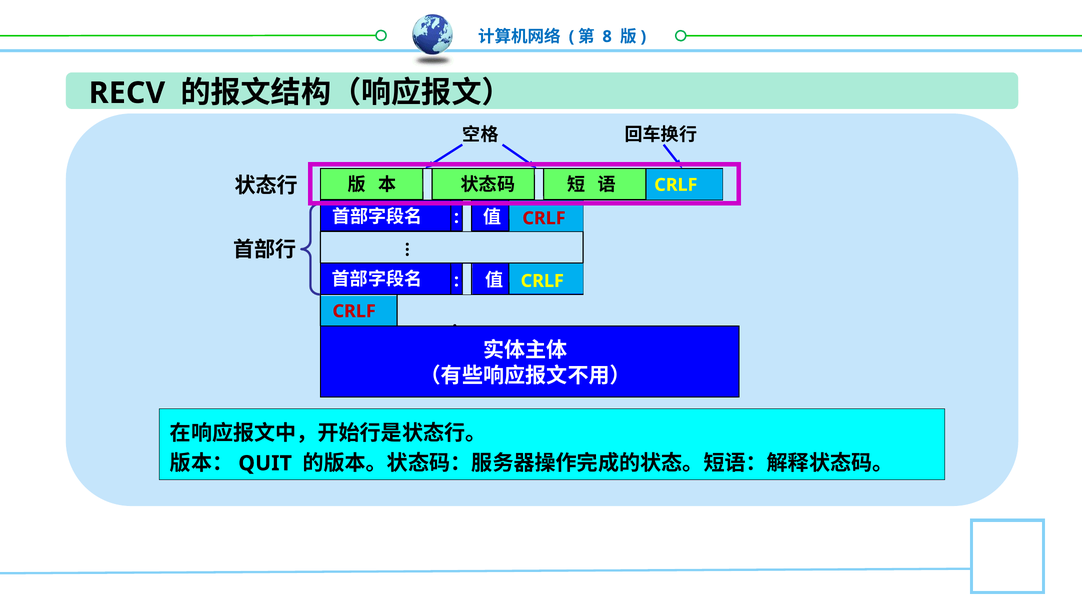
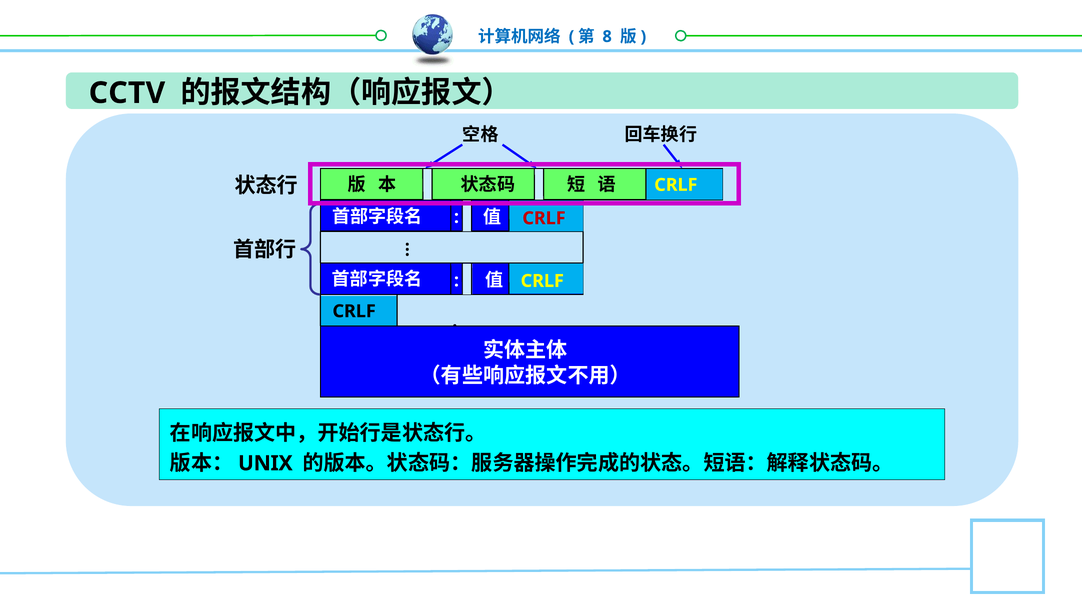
RECV: RECV -> CCTV
CRLF at (354, 311) colour: red -> black
QUIT: QUIT -> UNIX
